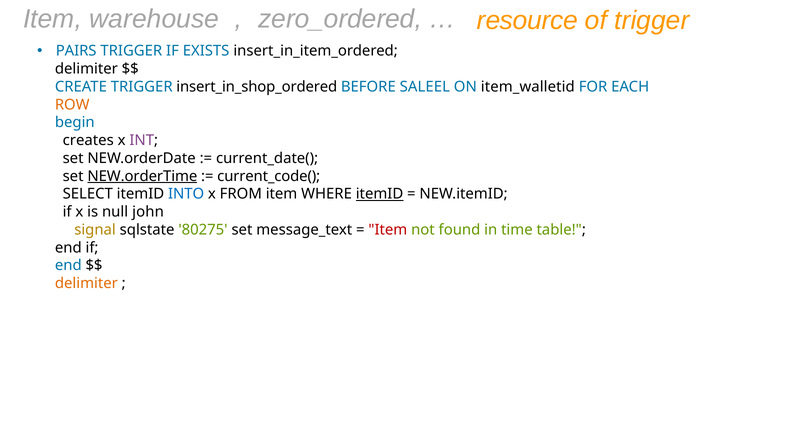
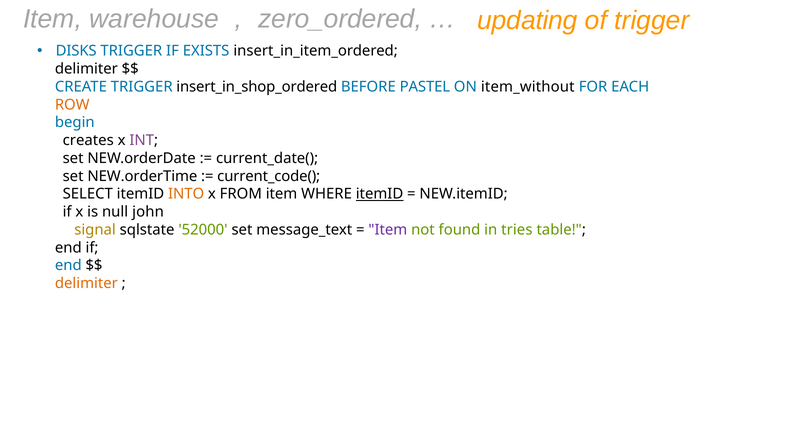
resource: resource -> updating
PAIRS: PAIRS -> DISKS
SALEEL: SALEEL -> PASTEL
item_walletid: item_walletid -> item_without
NEW.orderTime underline: present -> none
INTO colour: blue -> orange
80275: 80275 -> 52000
Item at (388, 230) colour: red -> purple
time: time -> tries
